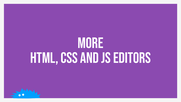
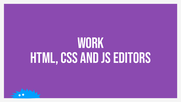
MORE: MORE -> WORK
